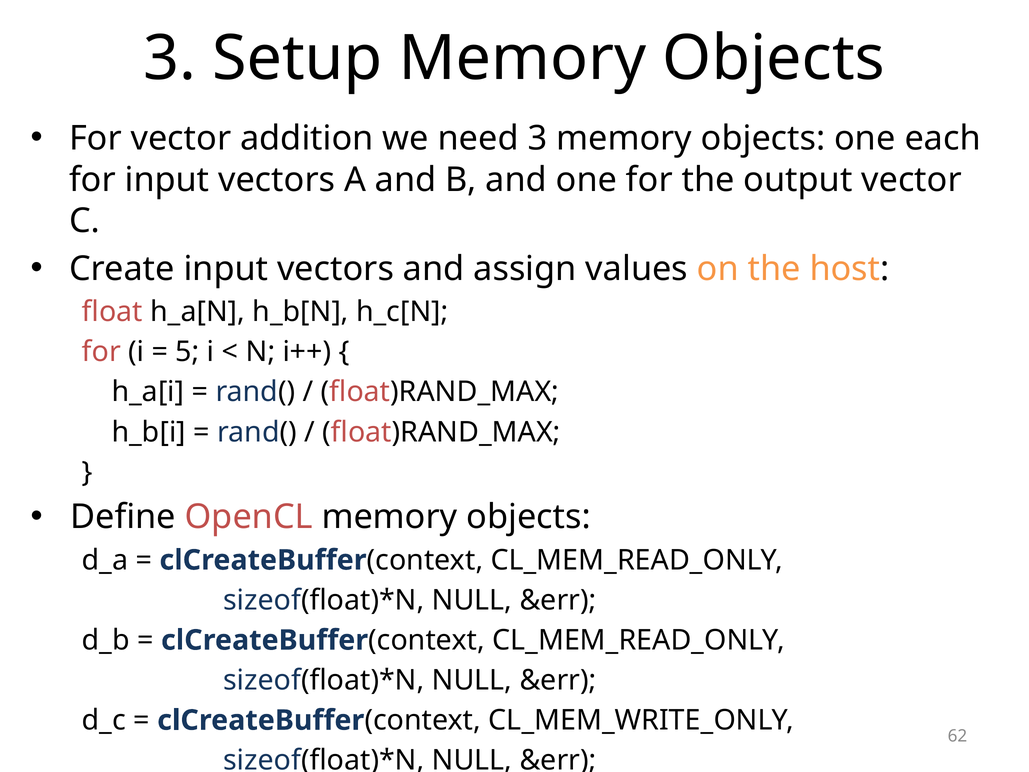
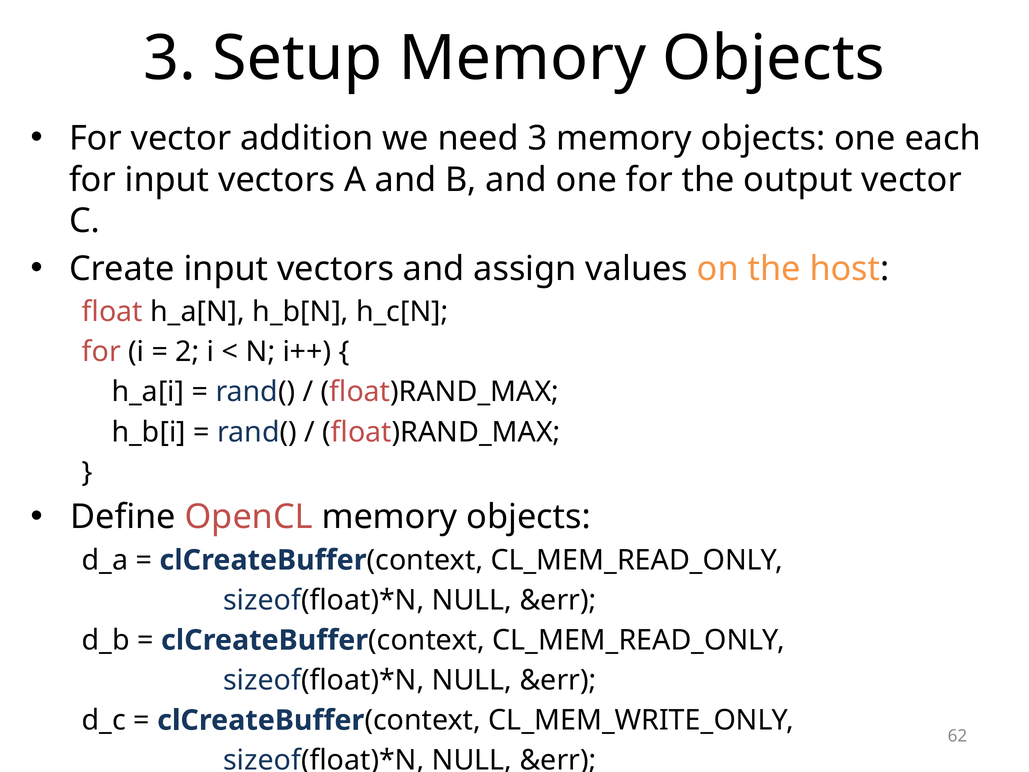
5: 5 -> 2
